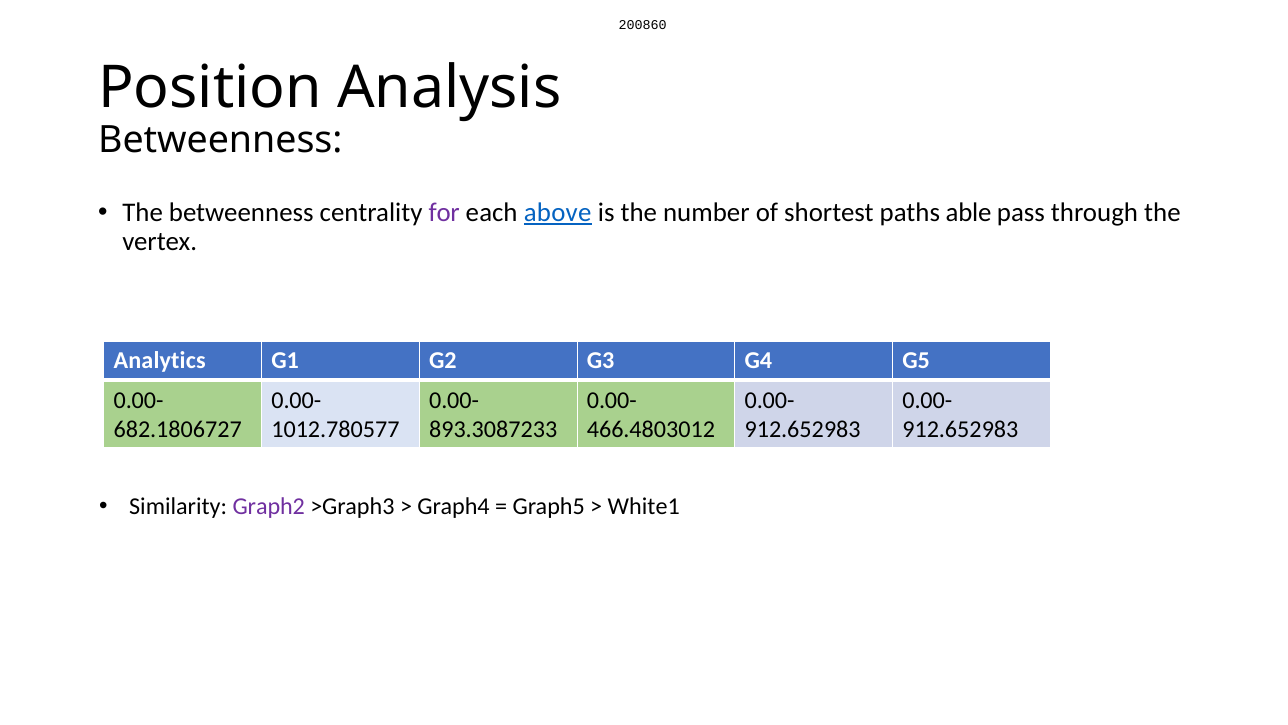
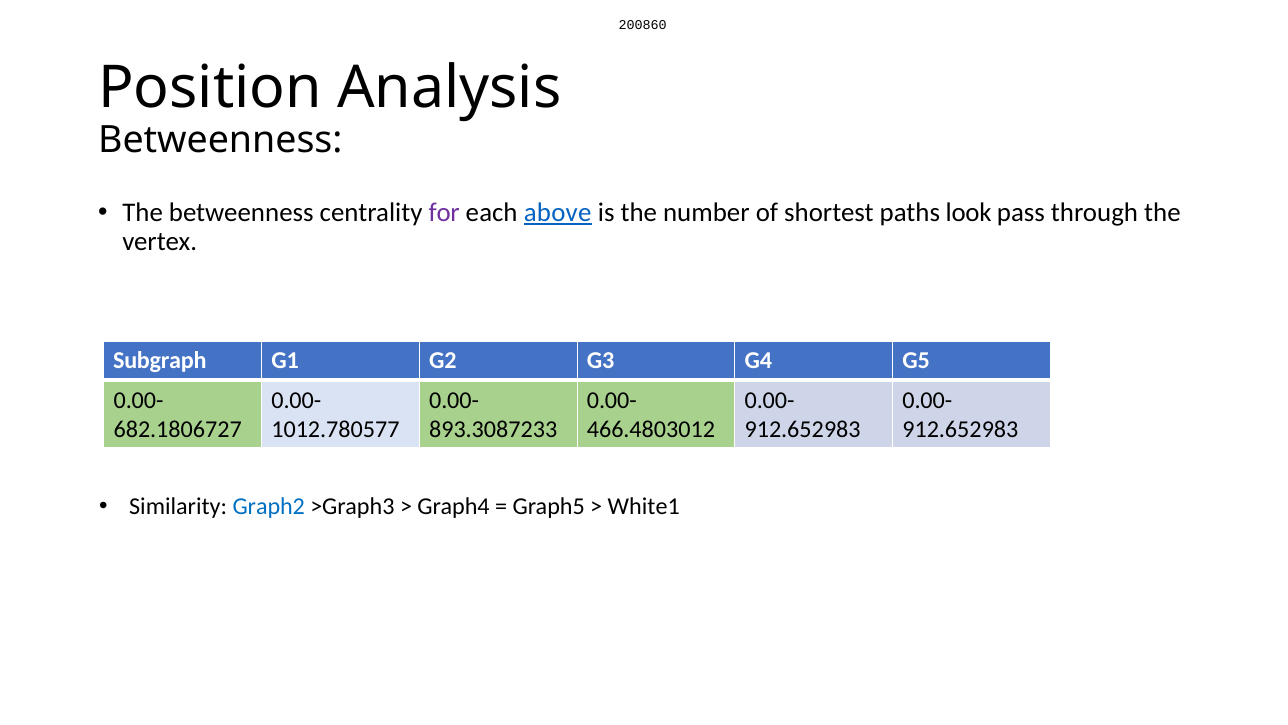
able: able -> look
Analytics: Analytics -> Subgraph
Graph2 colour: purple -> blue
